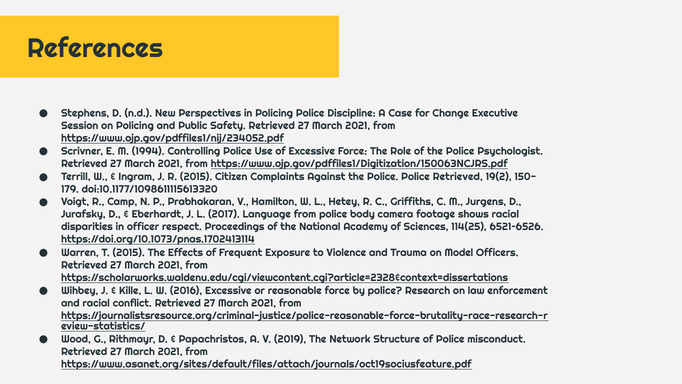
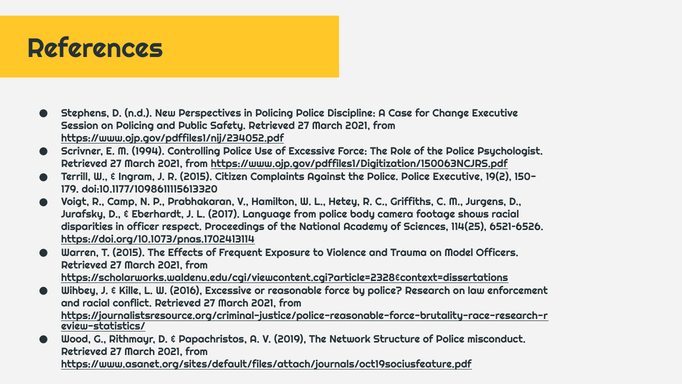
Police Retrieved: Retrieved -> Executive
